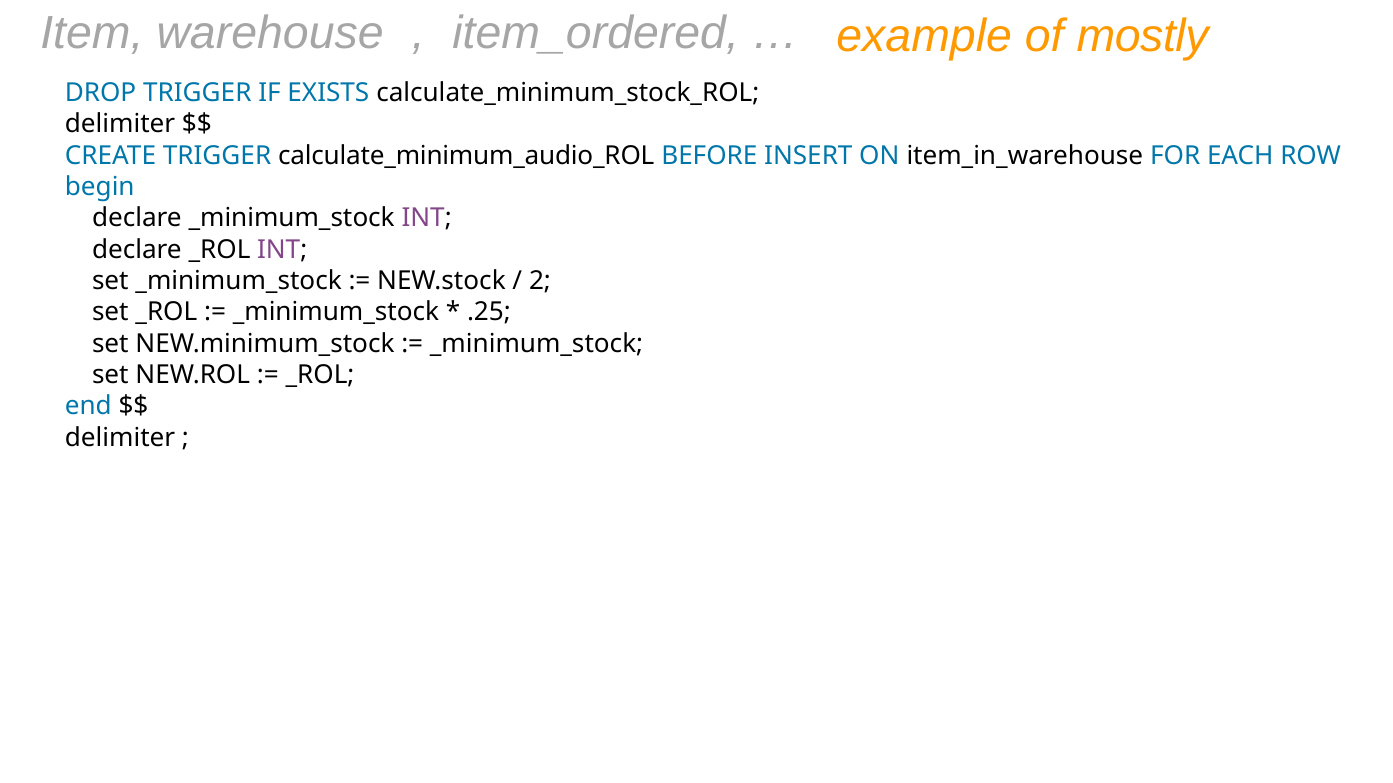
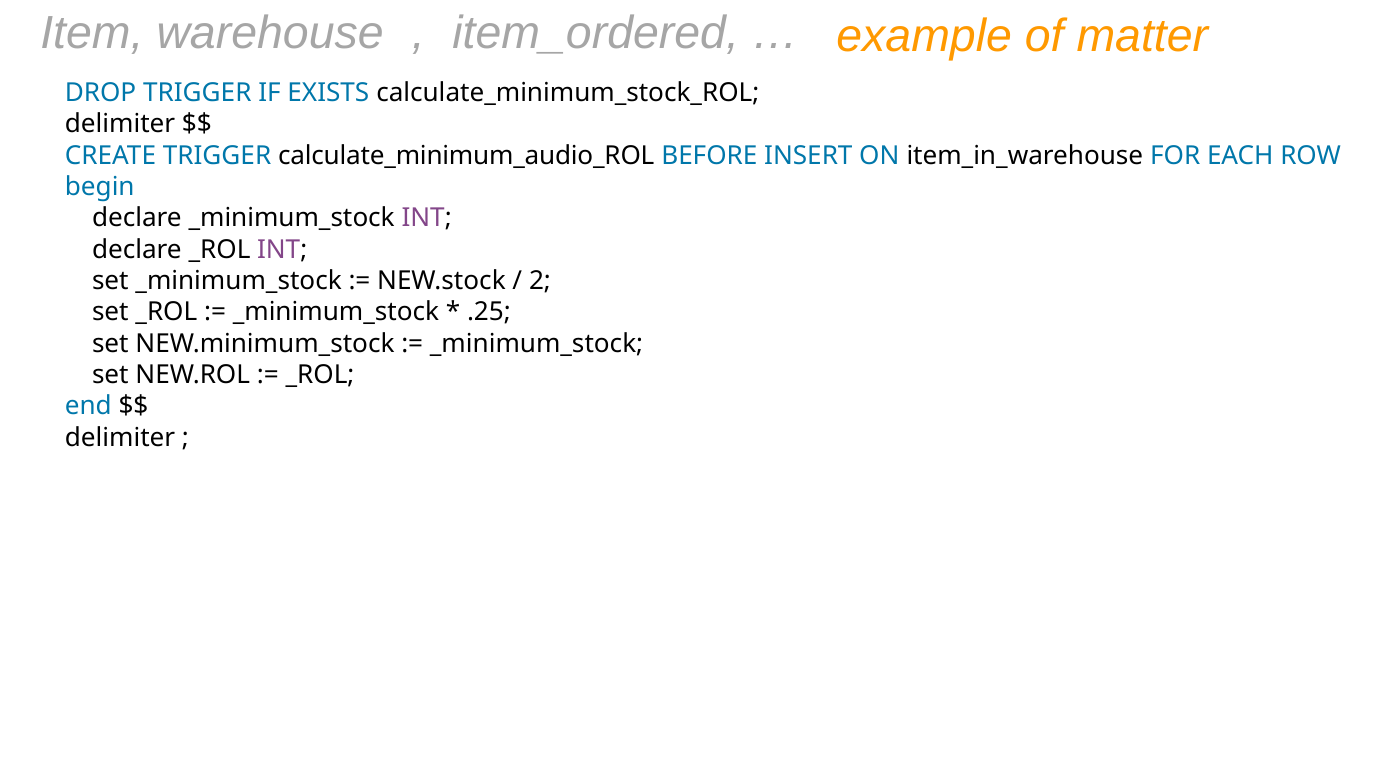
mostly: mostly -> matter
